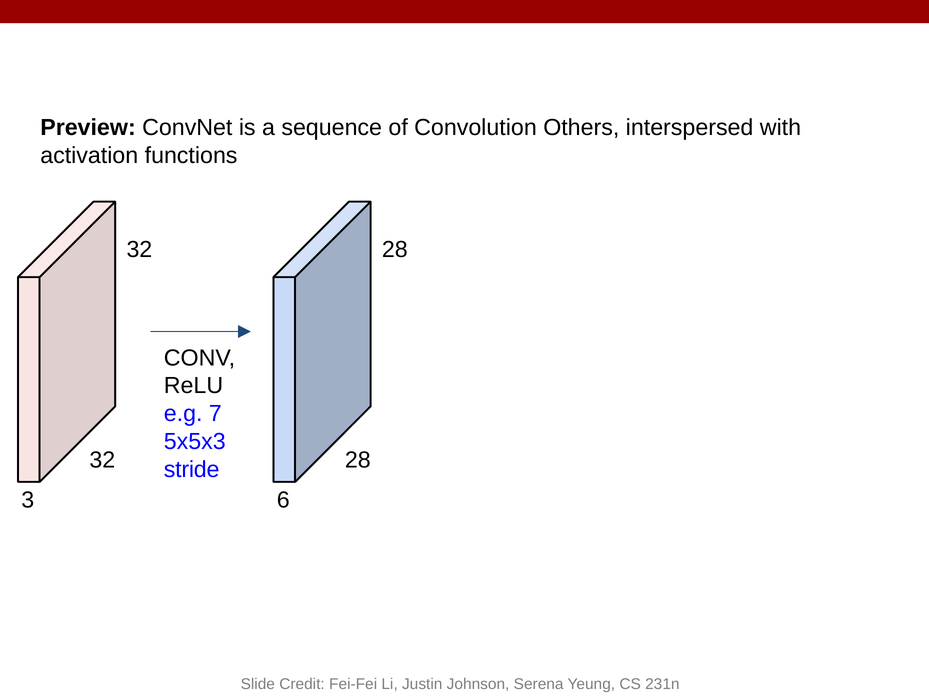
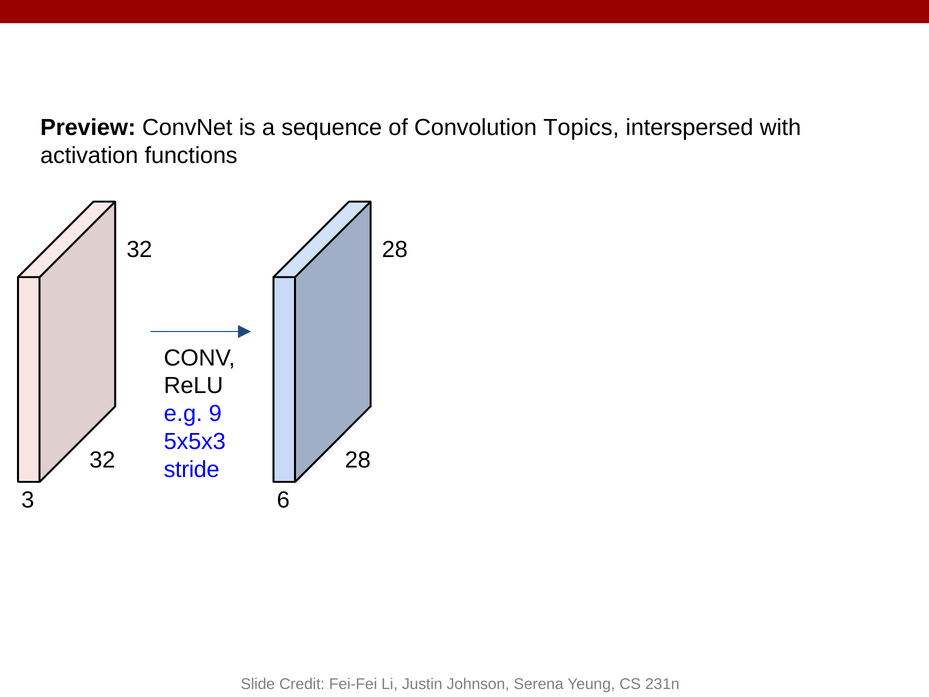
Others: Others -> Topics
7: 7 -> 9
